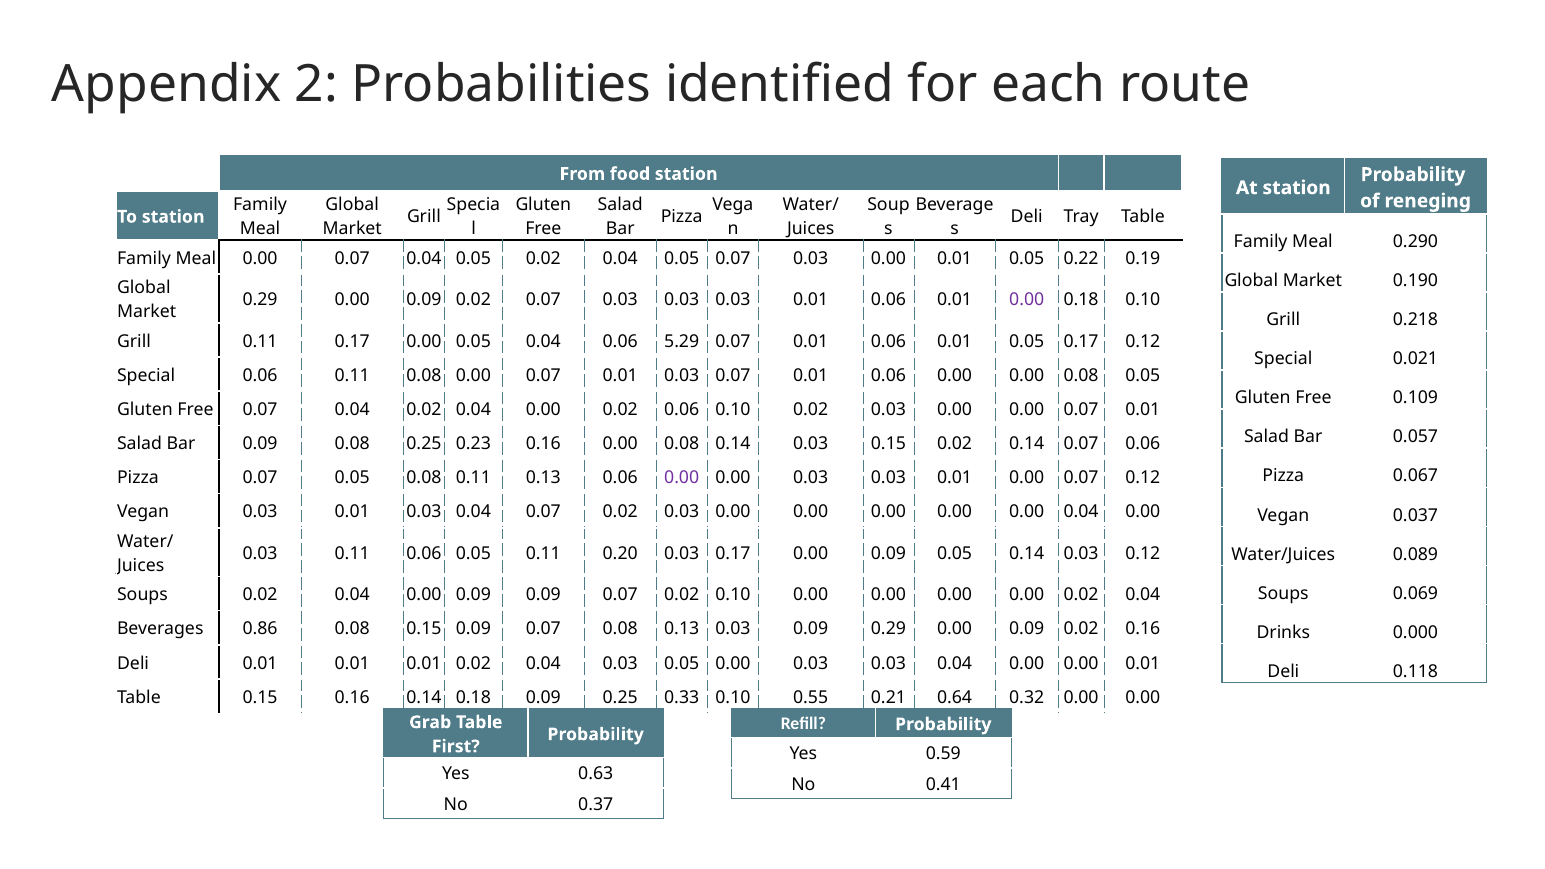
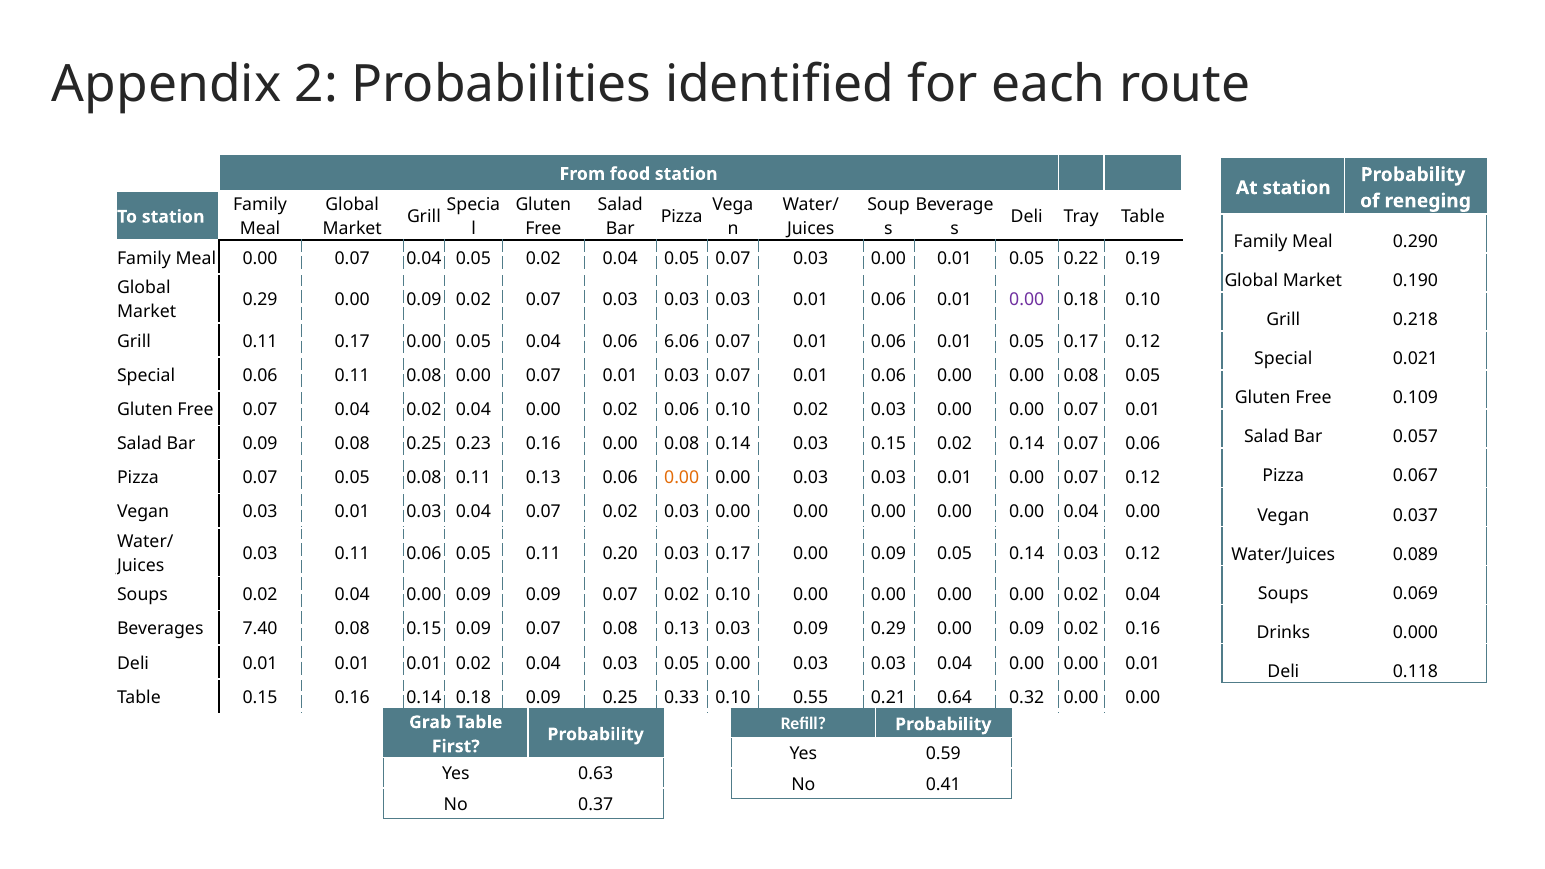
5.29: 5.29 -> 6.06
0.00 at (682, 478) colour: purple -> orange
0.86: 0.86 -> 7.40
